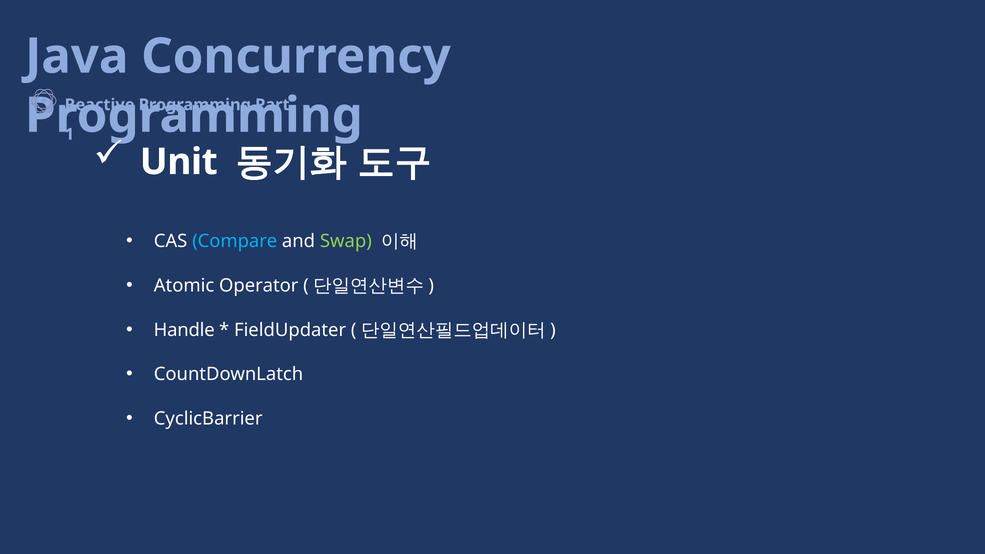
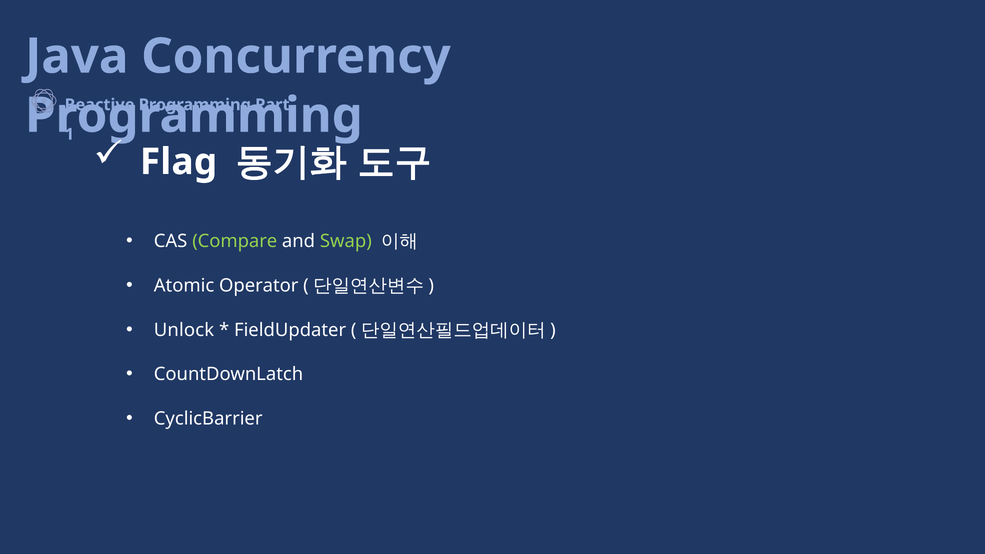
Unit: Unit -> Flag
Compare colour: light blue -> light green
Handle: Handle -> Unlock
